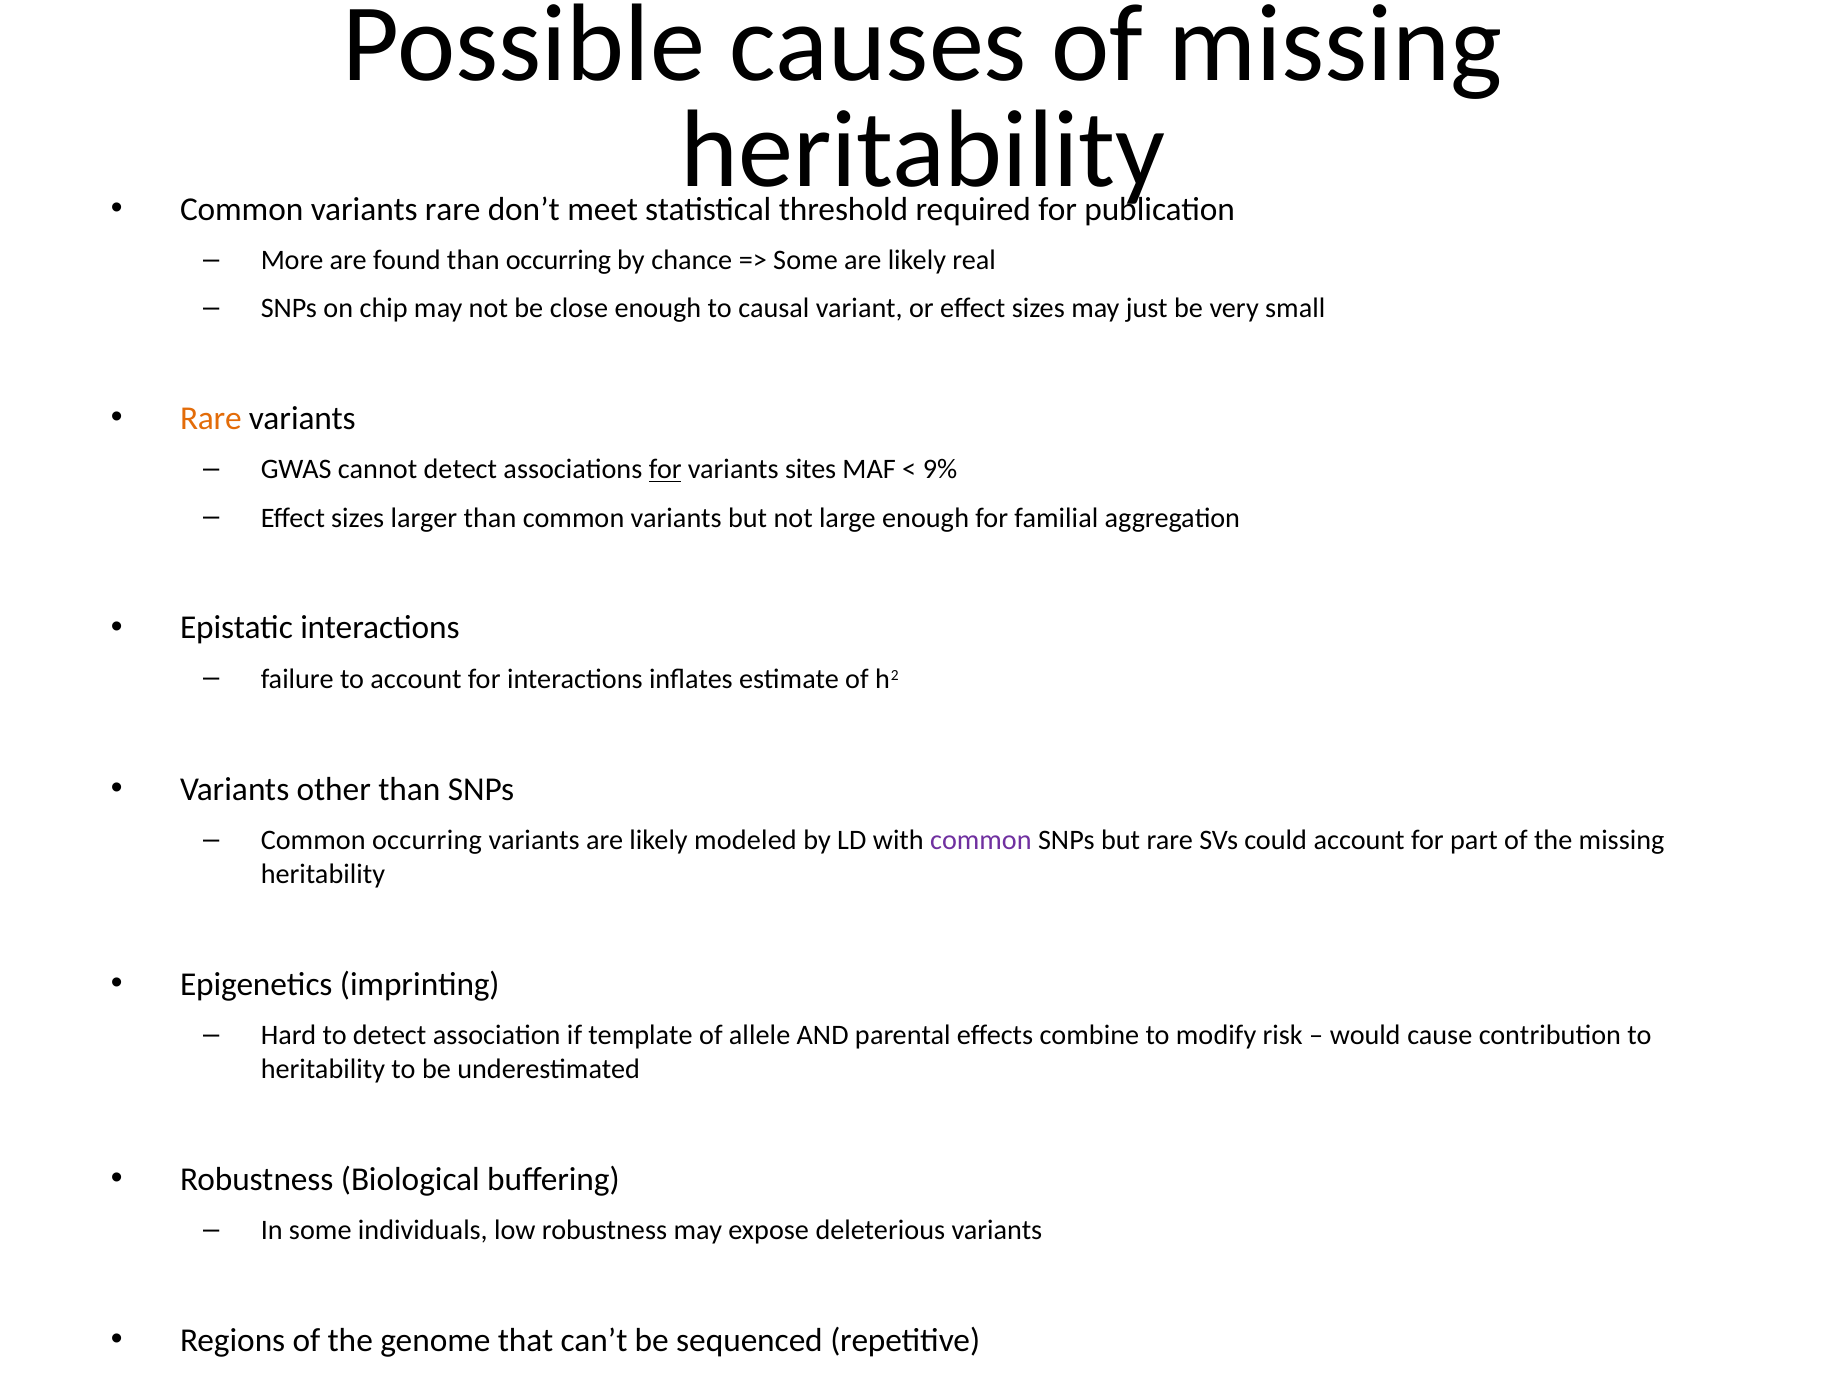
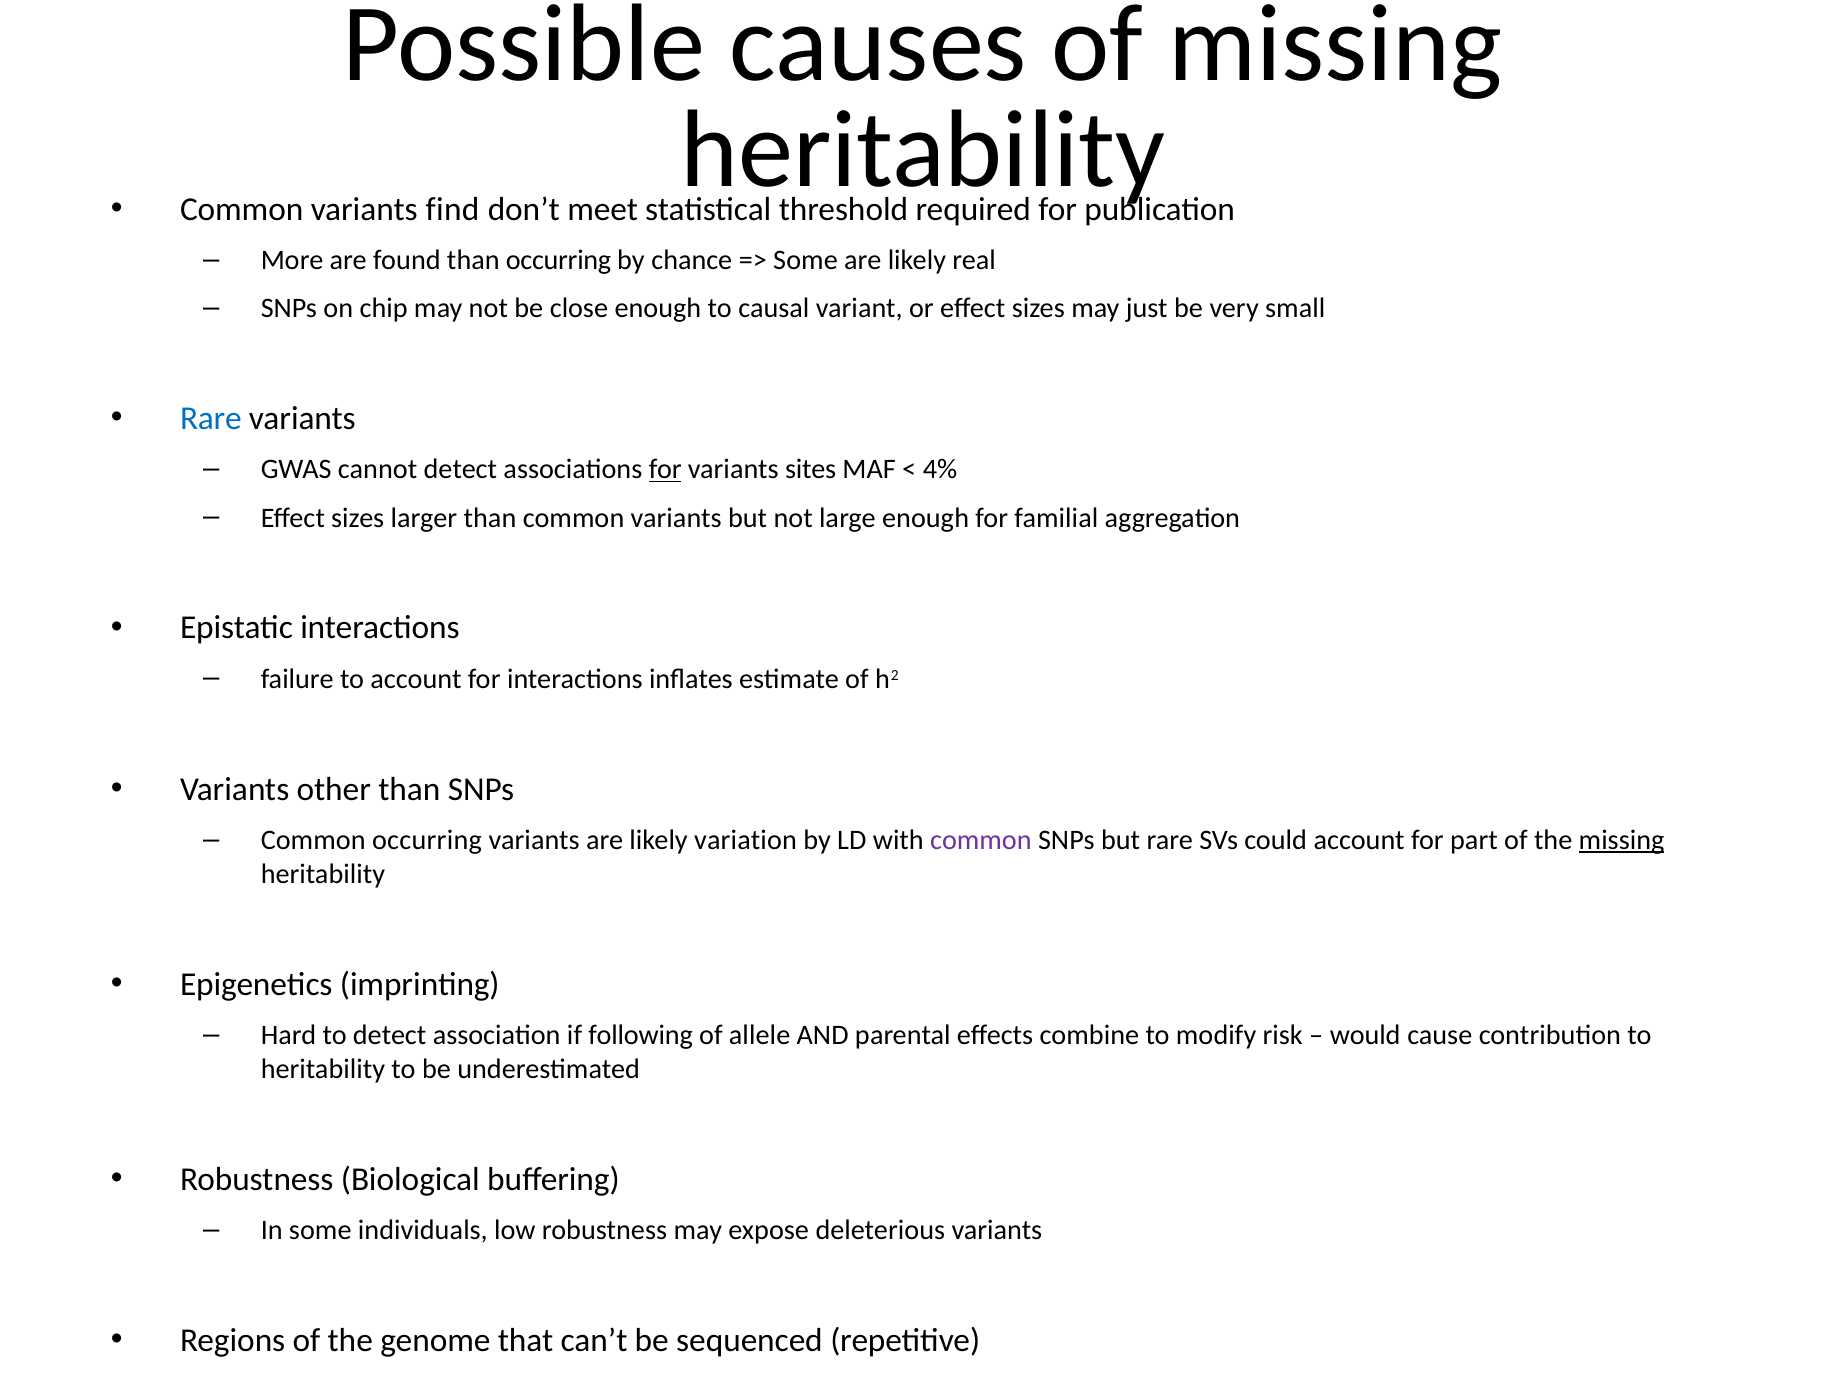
variants rare: rare -> find
Rare at (211, 419) colour: orange -> blue
9%: 9% -> 4%
modeled: modeled -> variation
missing at (1622, 840) underline: none -> present
template: template -> following
